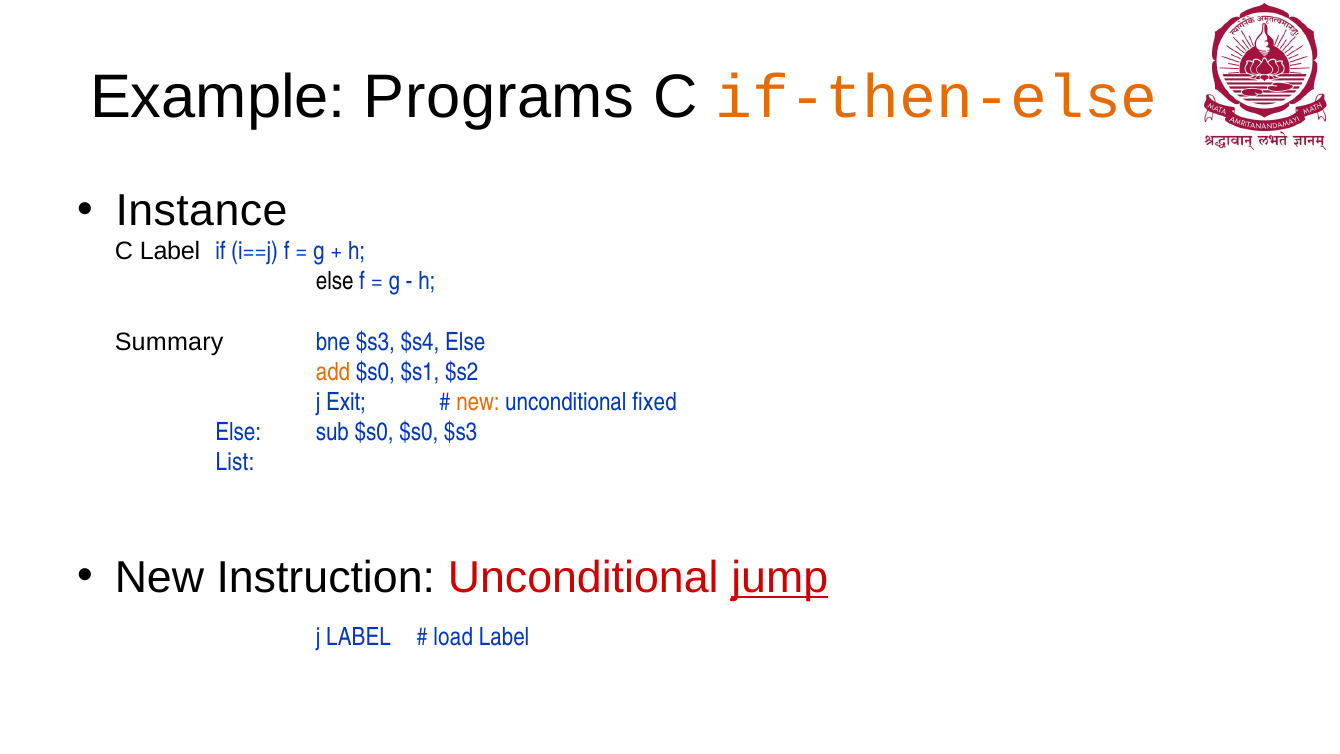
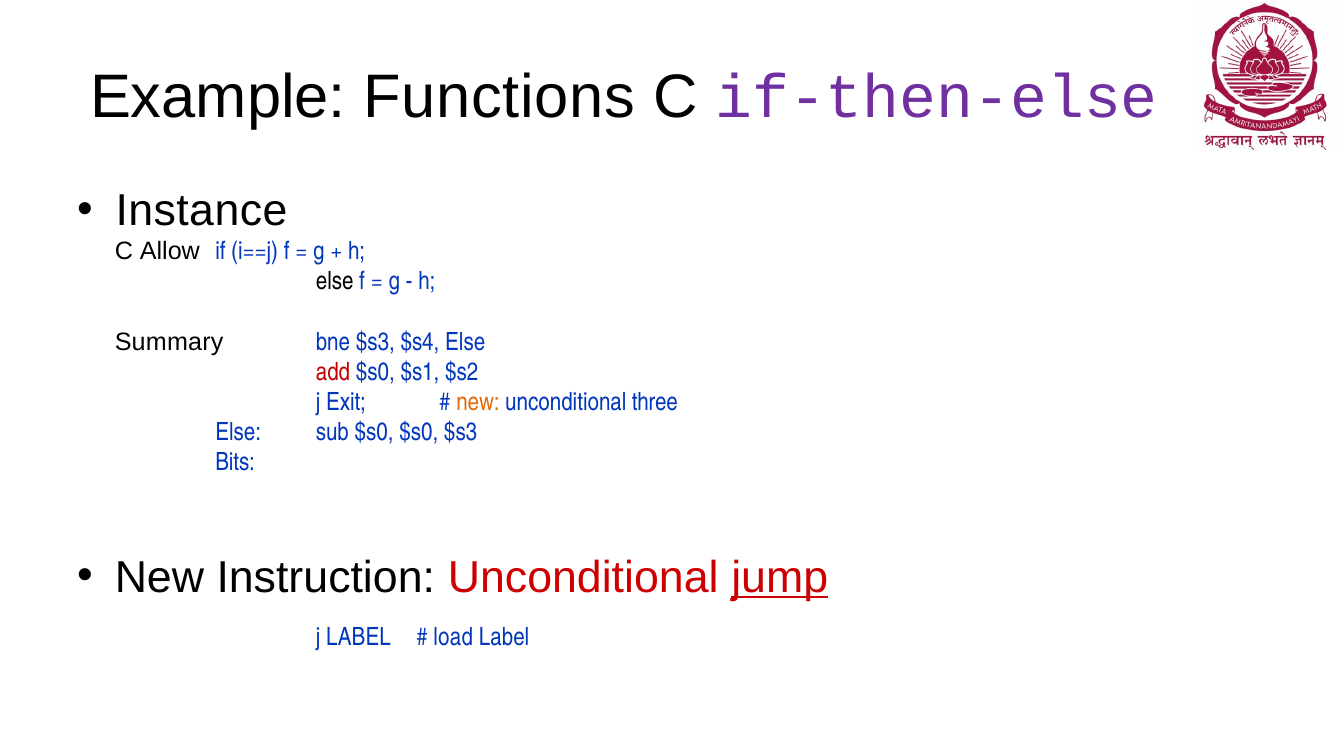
Programs: Programs -> Functions
if-then-else colour: orange -> purple
C Label: Label -> Allow
add colour: orange -> red
fixed: fixed -> three
List: List -> Bits
